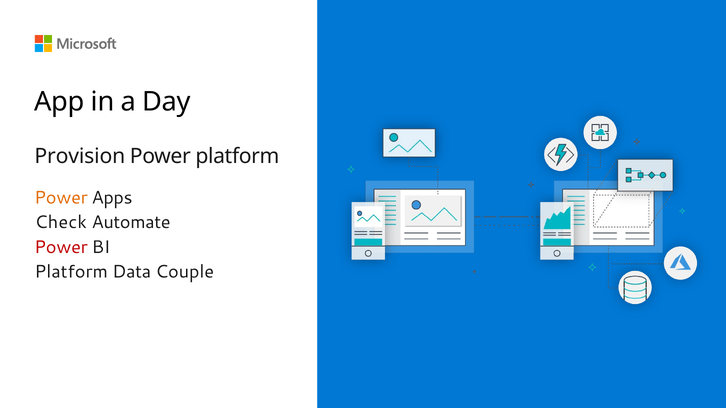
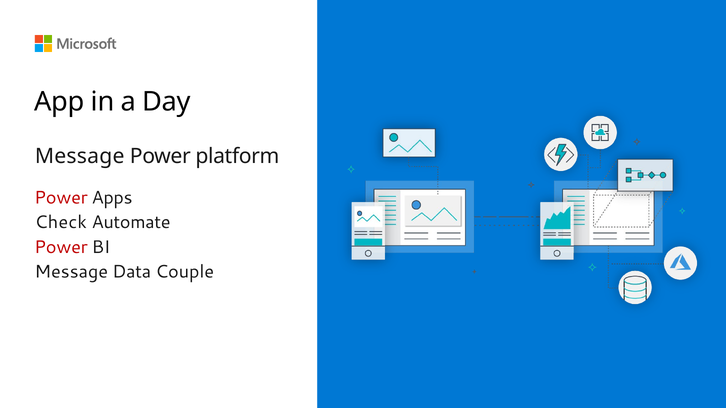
Provision at (80, 157): Provision -> Message
Power at (61, 198) colour: orange -> red
Platform at (71, 272): Platform -> Message
